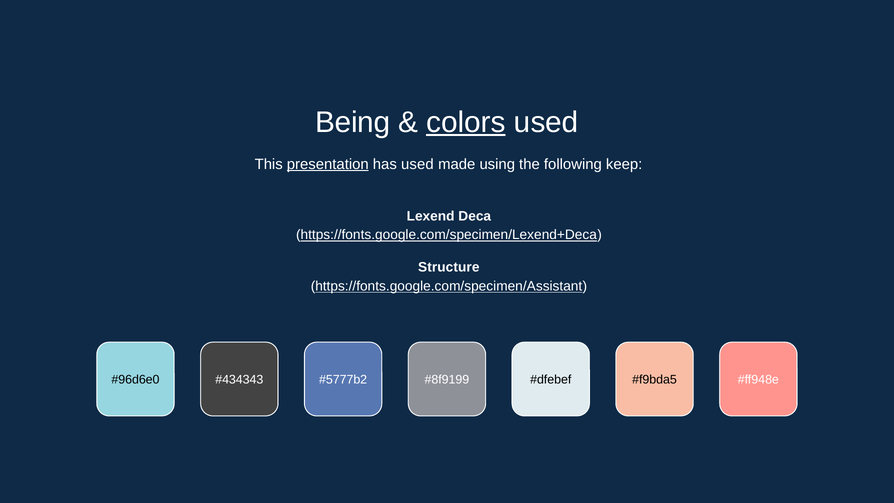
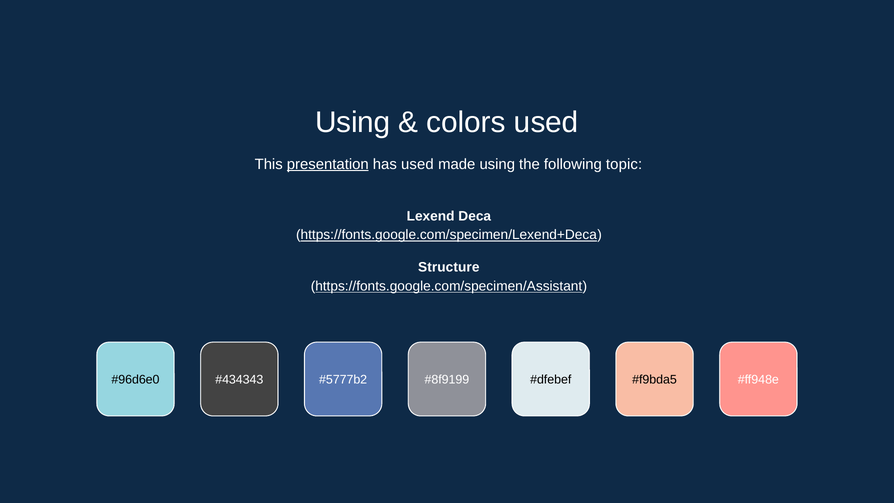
Being at (353, 122): Being -> Using
colors underline: present -> none
keep: keep -> topic
